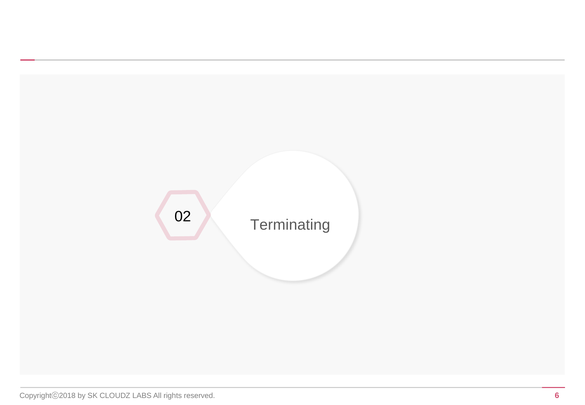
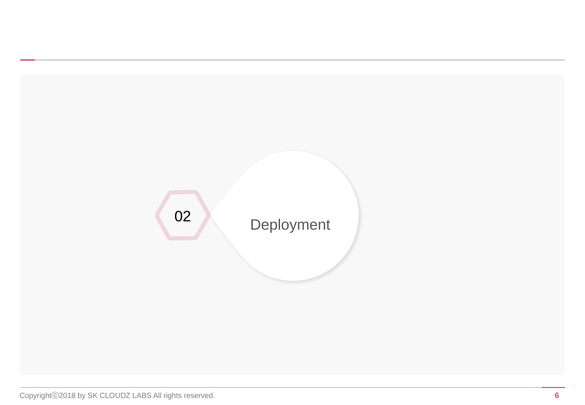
Terminating: Terminating -> Deployment
